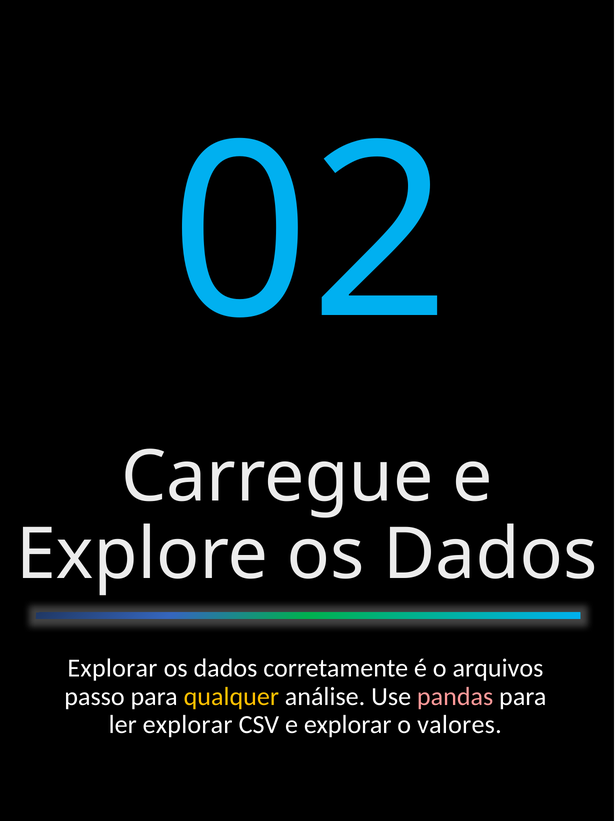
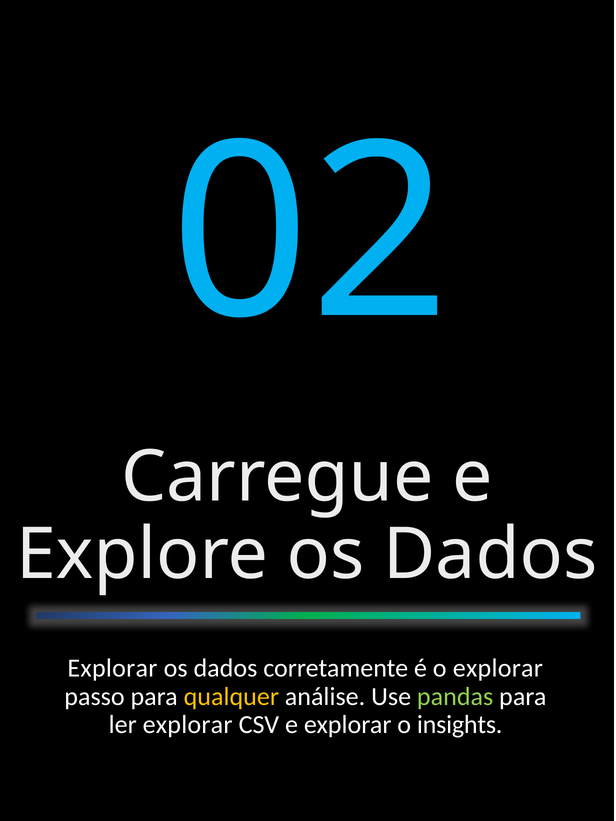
o arquivos: arquivos -> explorar
pandas colour: pink -> light green
valores: valores -> insights
